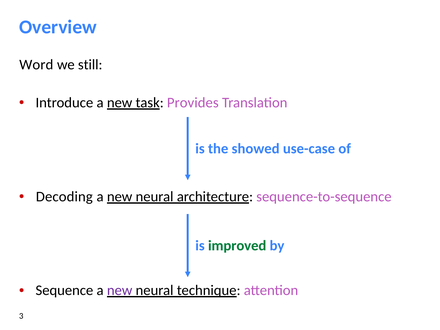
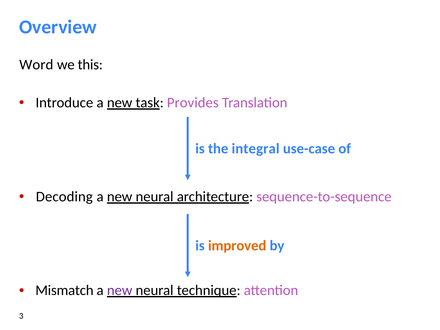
still: still -> this
showed: showed -> integral
improved colour: green -> orange
Sequence: Sequence -> Mismatch
